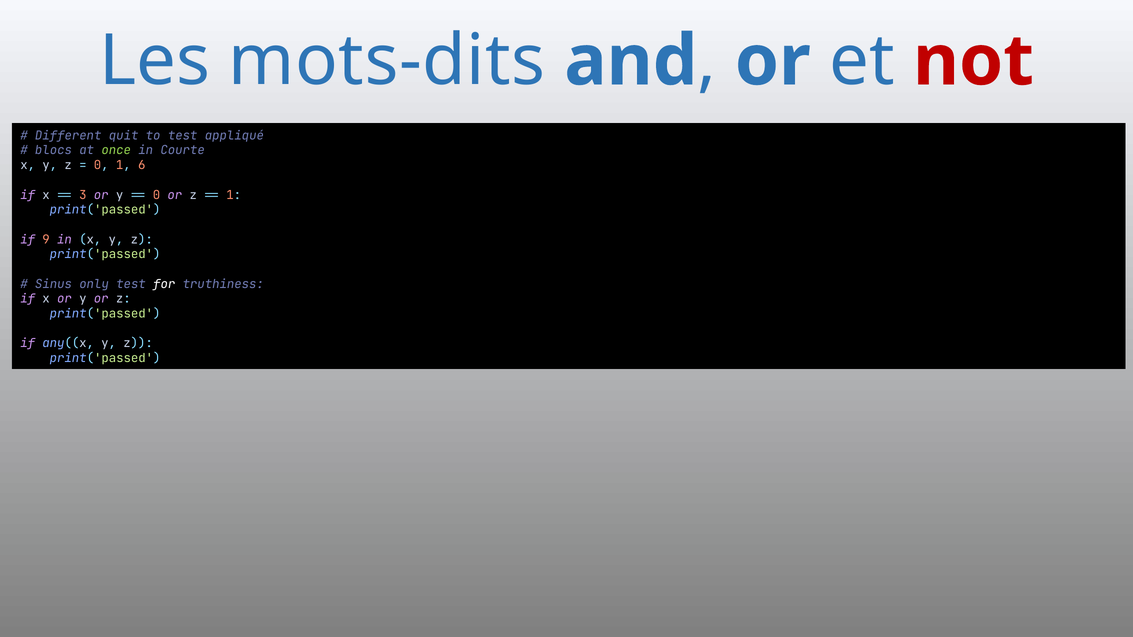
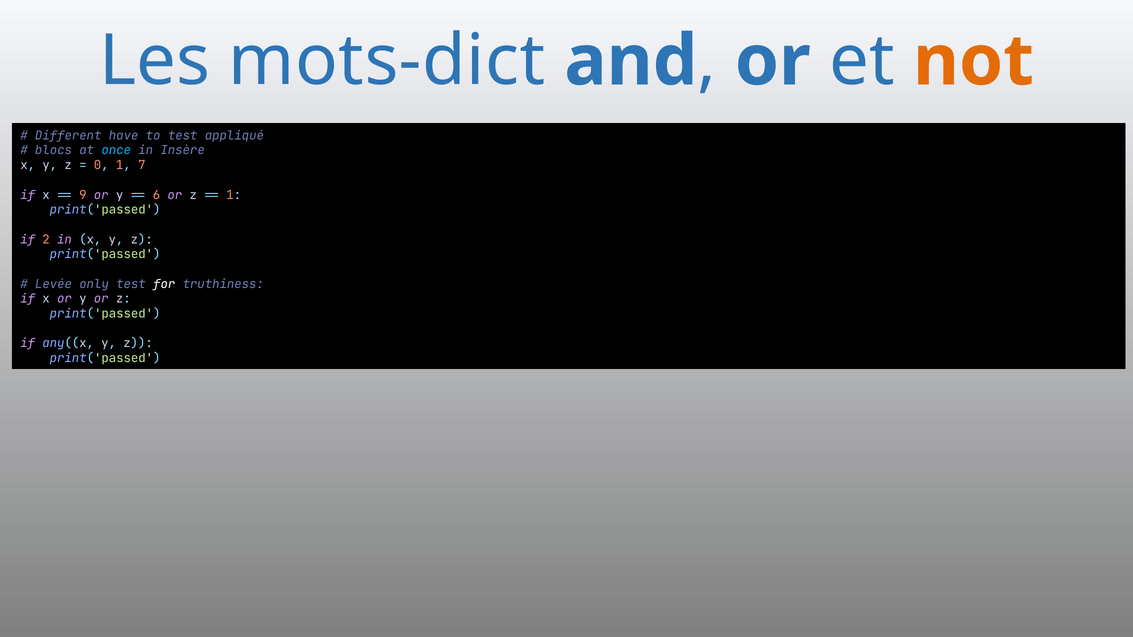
mots-dits: mots-dits -> mots-dict
not colour: red -> orange
quit: quit -> have
once colour: light green -> light blue
Courte: Courte -> Insère
6: 6 -> 7
3: 3 -> 9
0 at (156, 195): 0 -> 6
9: 9 -> 2
Sinus: Sinus -> Levée
